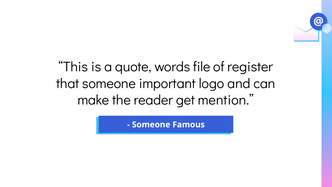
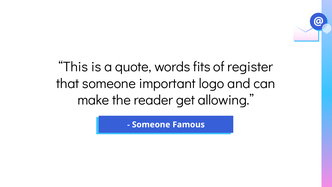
file: file -> fits
mention: mention -> allowing
